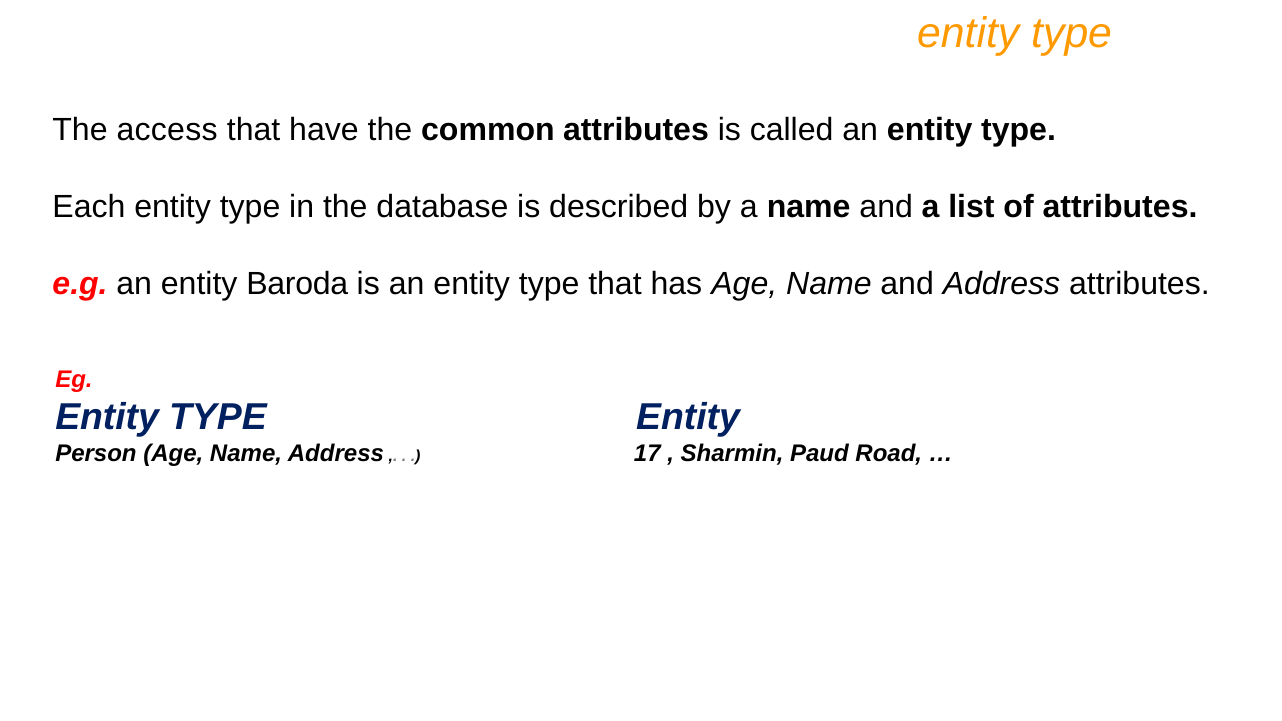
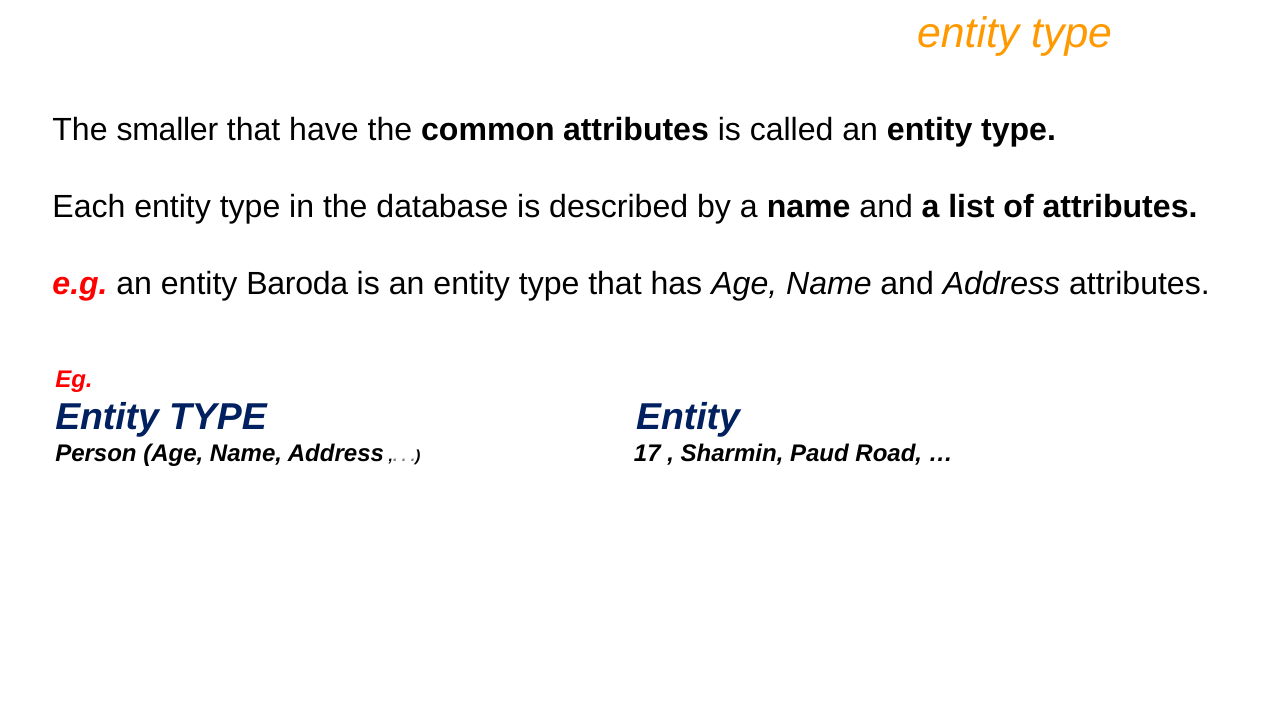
access: access -> smaller
